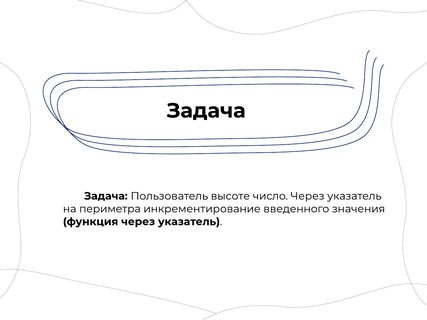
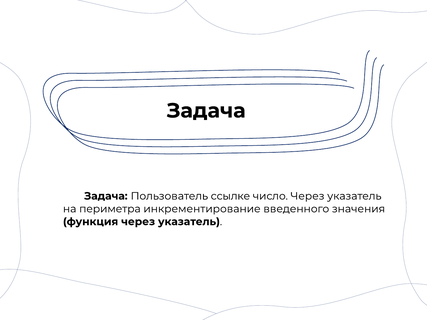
высоте: высоте -> ссылке
